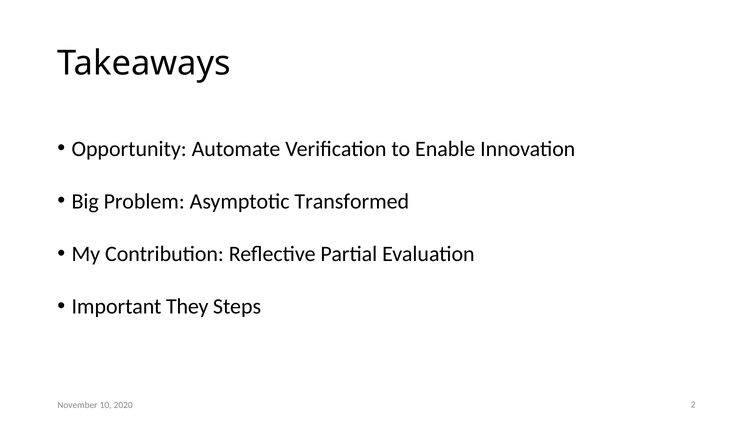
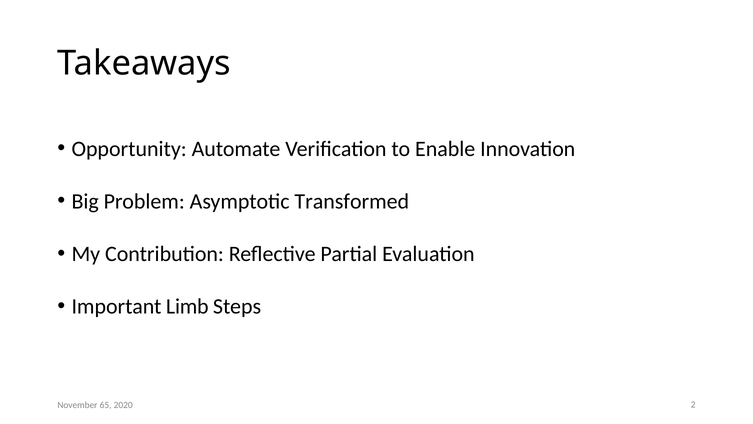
They: They -> Limb
10: 10 -> 65
